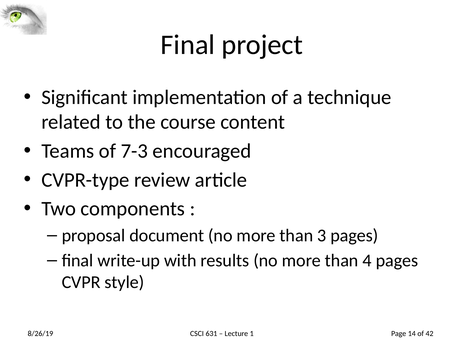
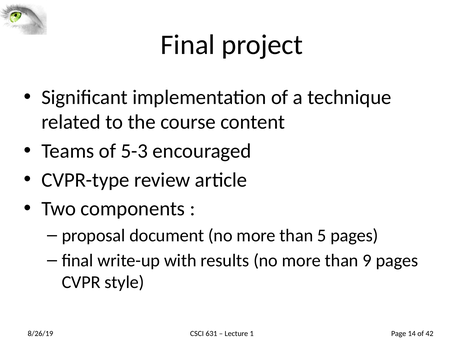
7-3: 7-3 -> 5-3
3: 3 -> 5
4: 4 -> 9
